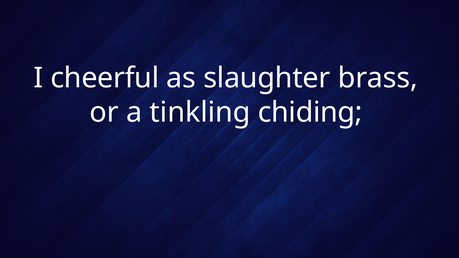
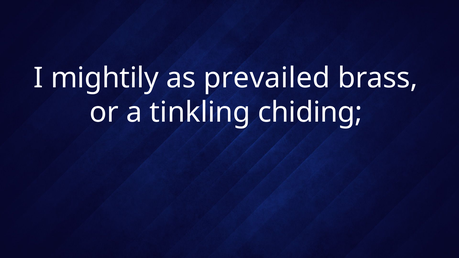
cheerful: cheerful -> mightily
slaughter: slaughter -> prevailed
